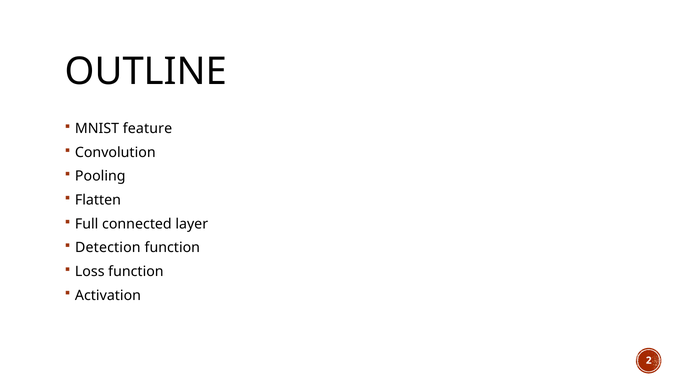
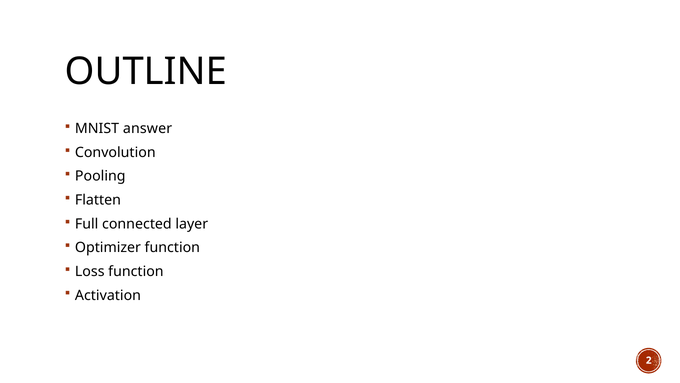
feature: feature -> answer
Detection: Detection -> Optimizer
